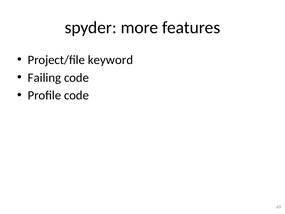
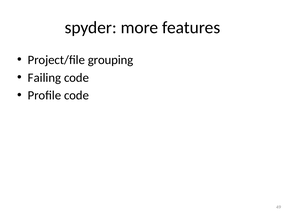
keyword: keyword -> grouping
